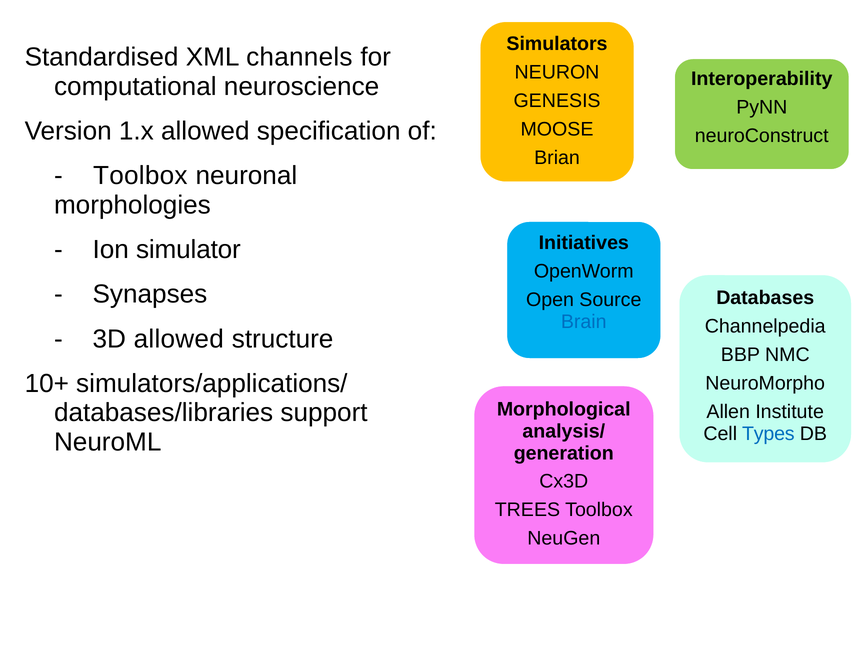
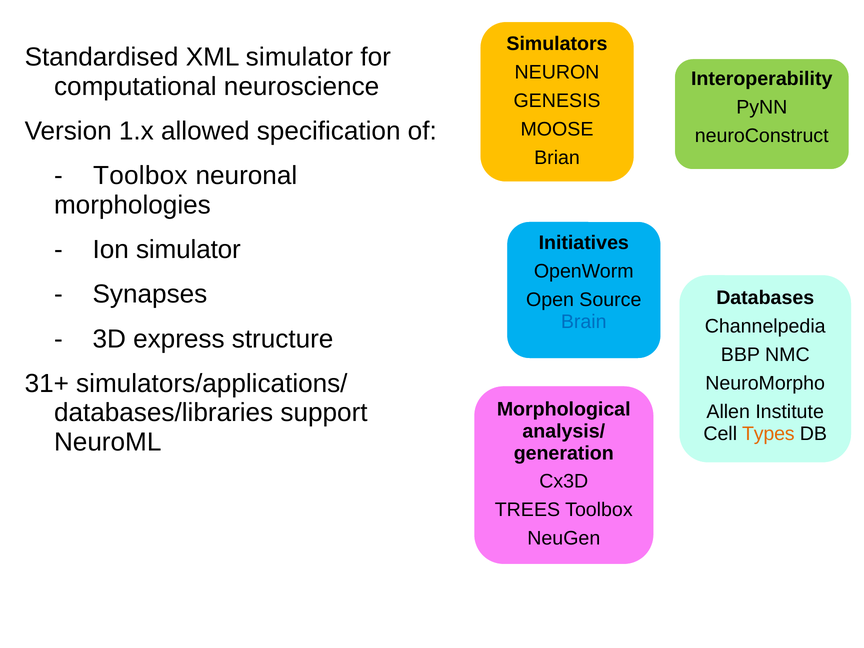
XML channels: channels -> simulator
3D allowed: allowed -> express
10+: 10+ -> 31+
Types colour: blue -> orange
